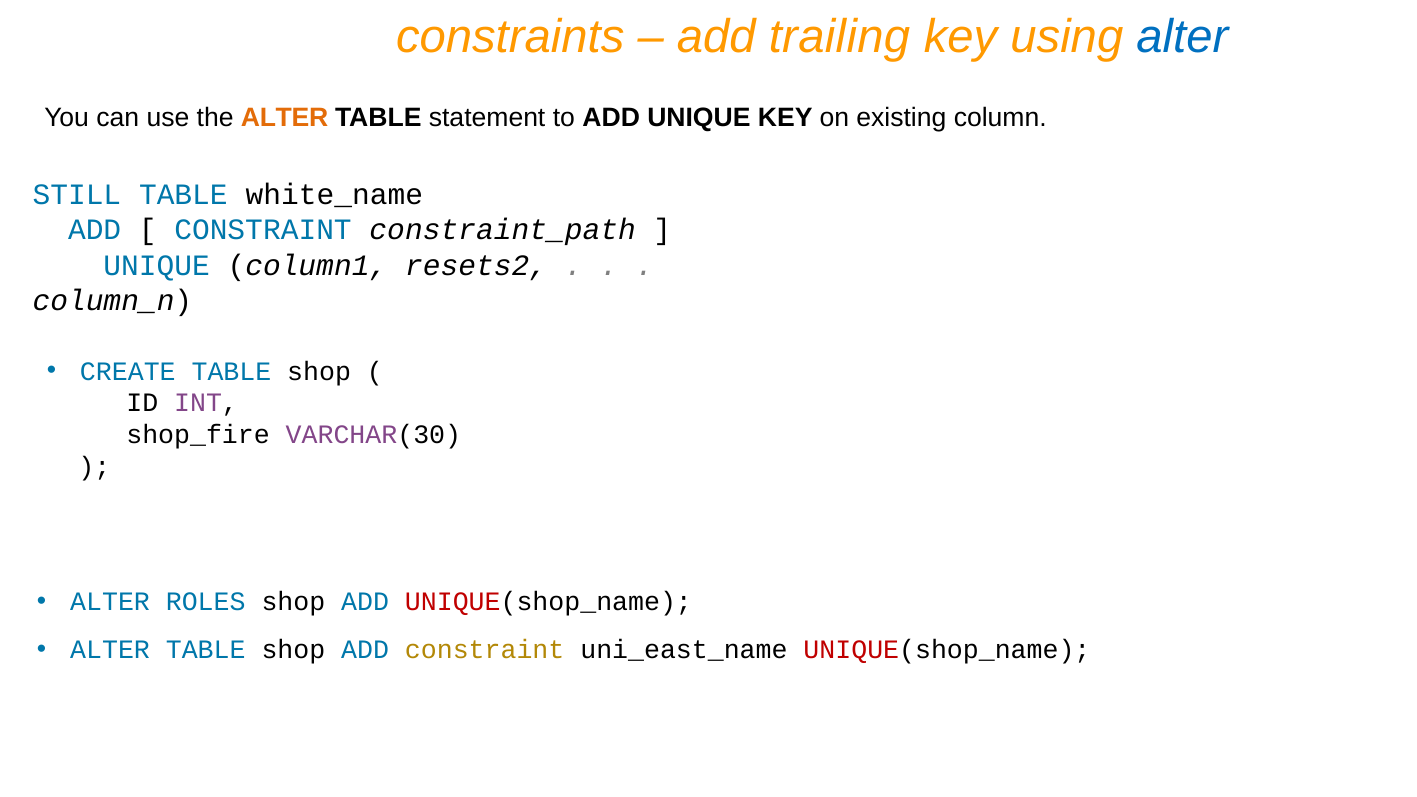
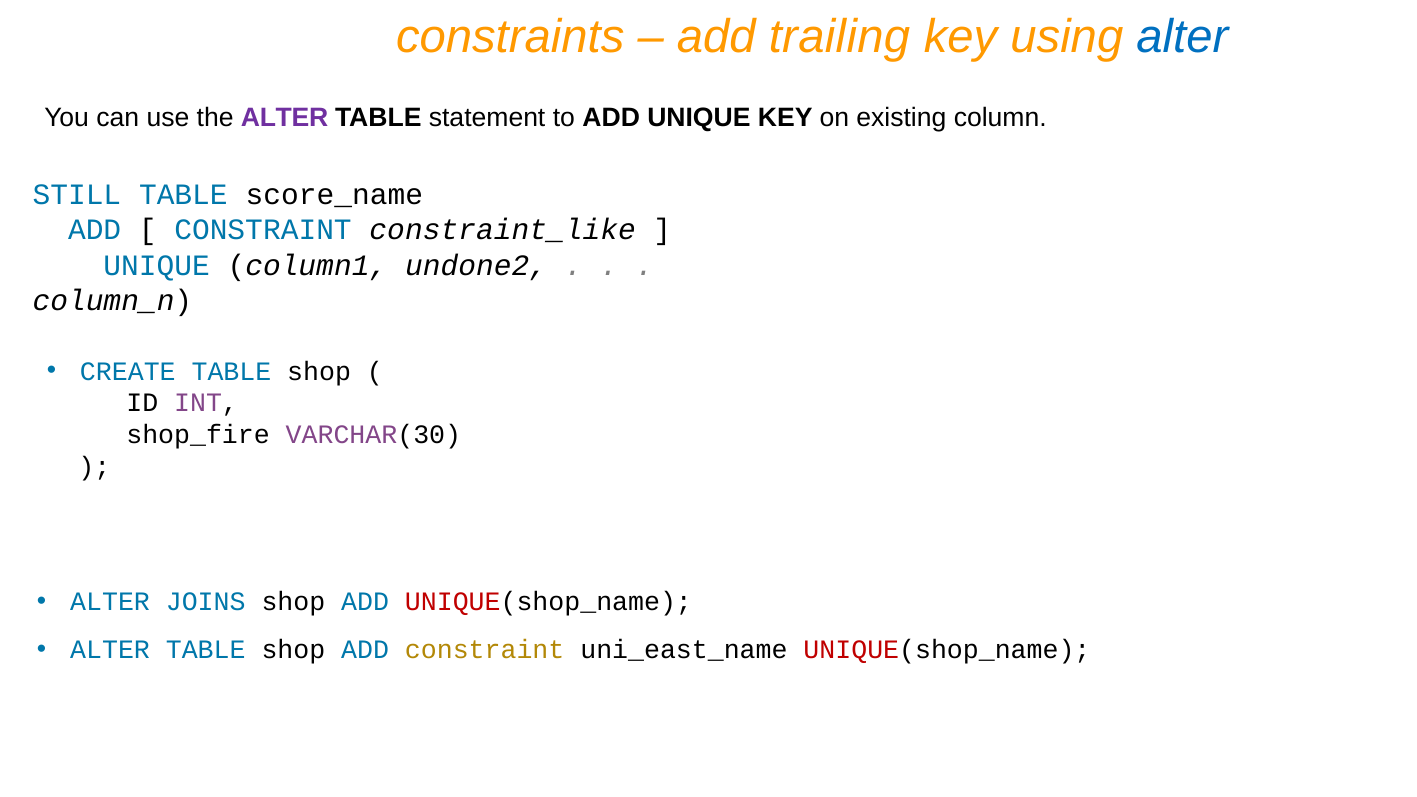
ALTER at (285, 118) colour: orange -> purple
white_name: white_name -> score_name
constraint_path: constraint_path -> constraint_like
resets2: resets2 -> undone2
ROLES: ROLES -> JOINS
